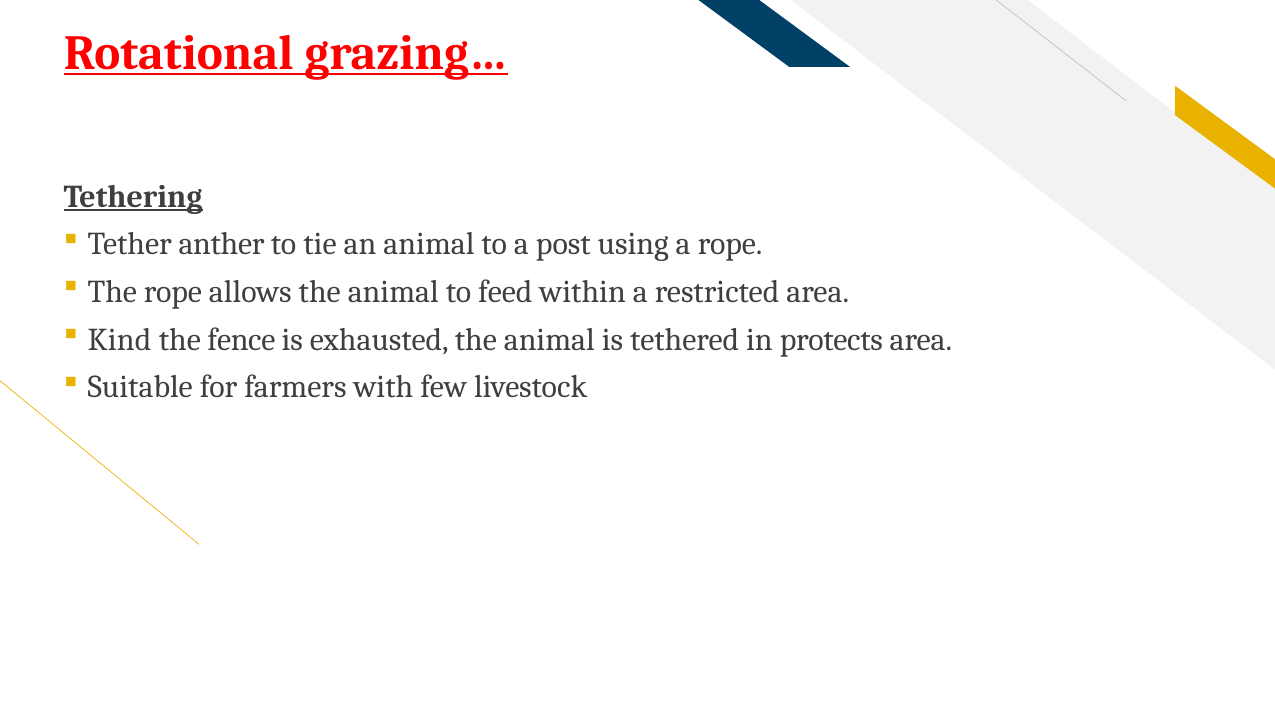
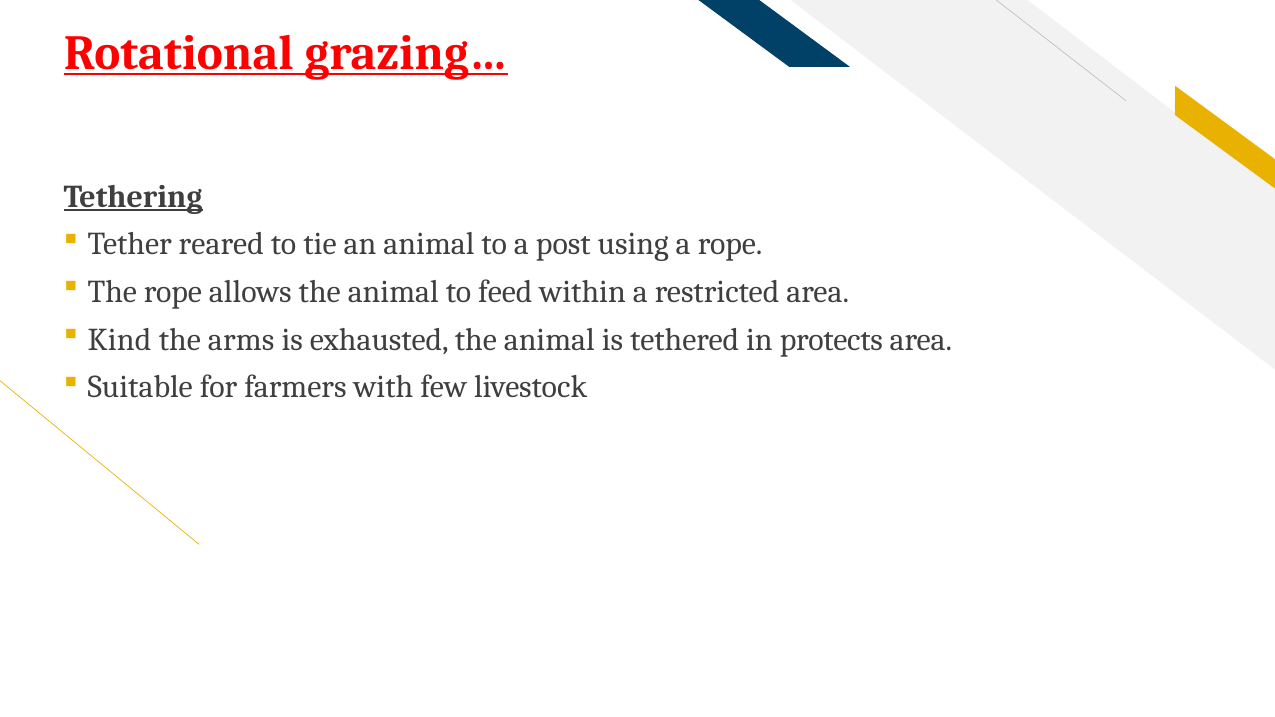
anther: anther -> reared
fence: fence -> arms
